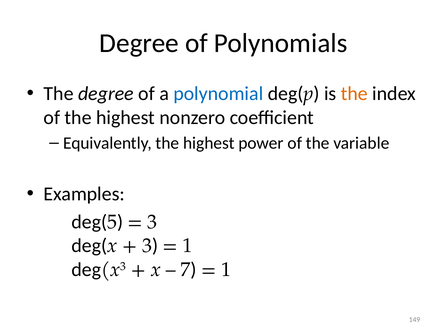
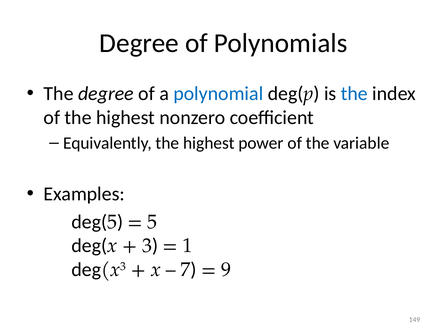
the at (354, 94) colour: orange -> blue
3 at (152, 222): 3 -> 5
1 at (226, 270): 1 -> 9
